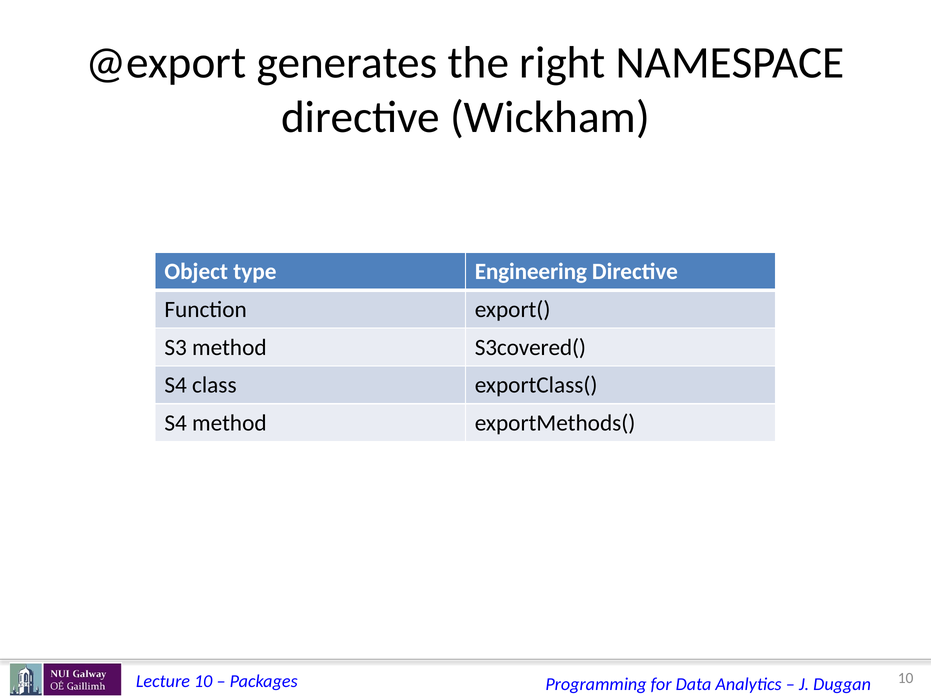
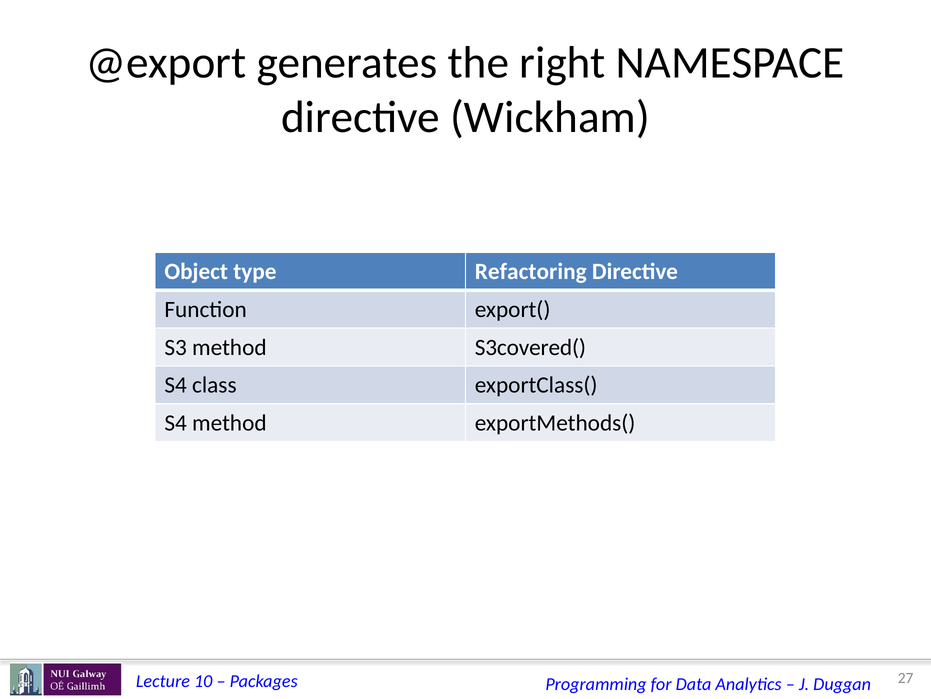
Engineering: Engineering -> Refactoring
10 at (906, 677): 10 -> 27
